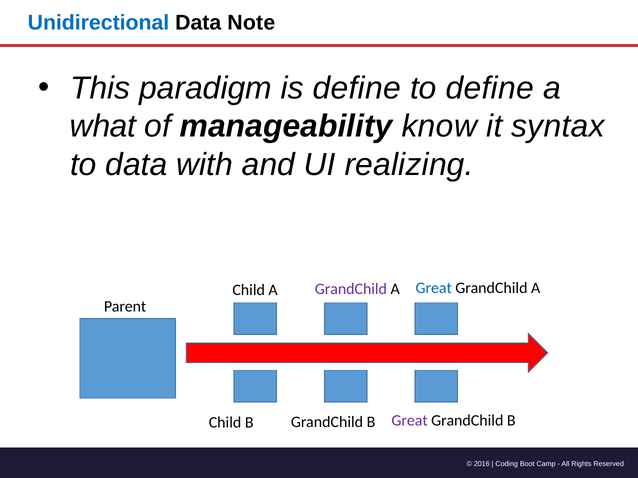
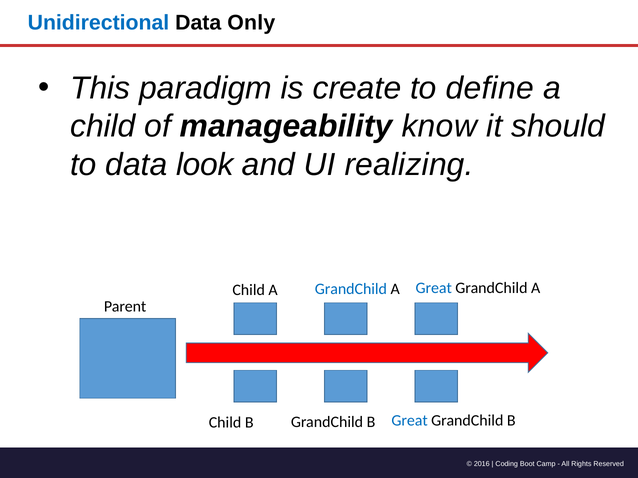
Note: Note -> Only
is define: define -> create
what at (103, 127): what -> child
syntax: syntax -> should
with: with -> look
GrandChild at (351, 289) colour: purple -> blue
Great at (410, 421) colour: purple -> blue
